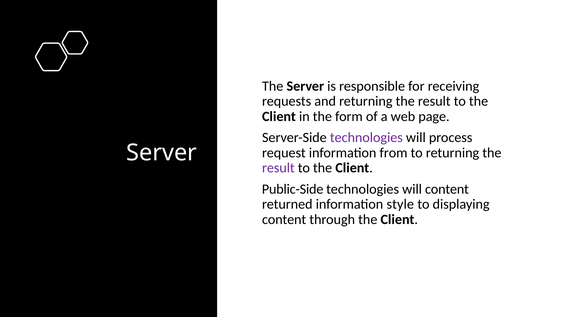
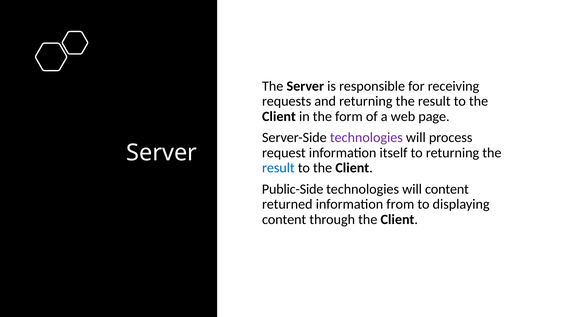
from: from -> itself
result at (278, 168) colour: purple -> blue
style: style -> from
